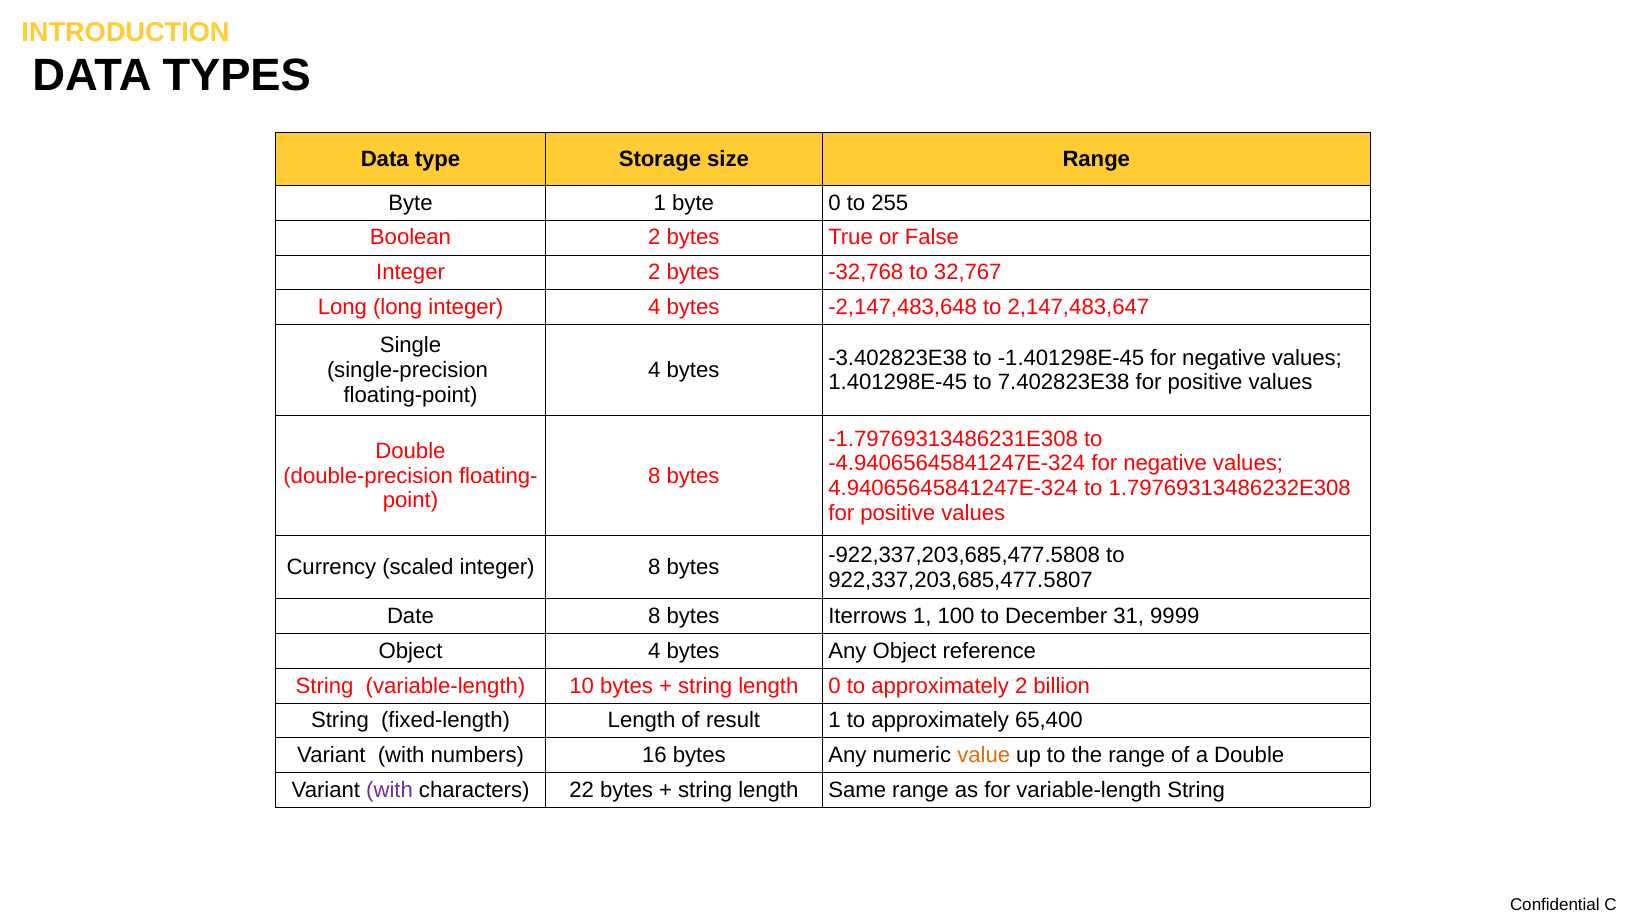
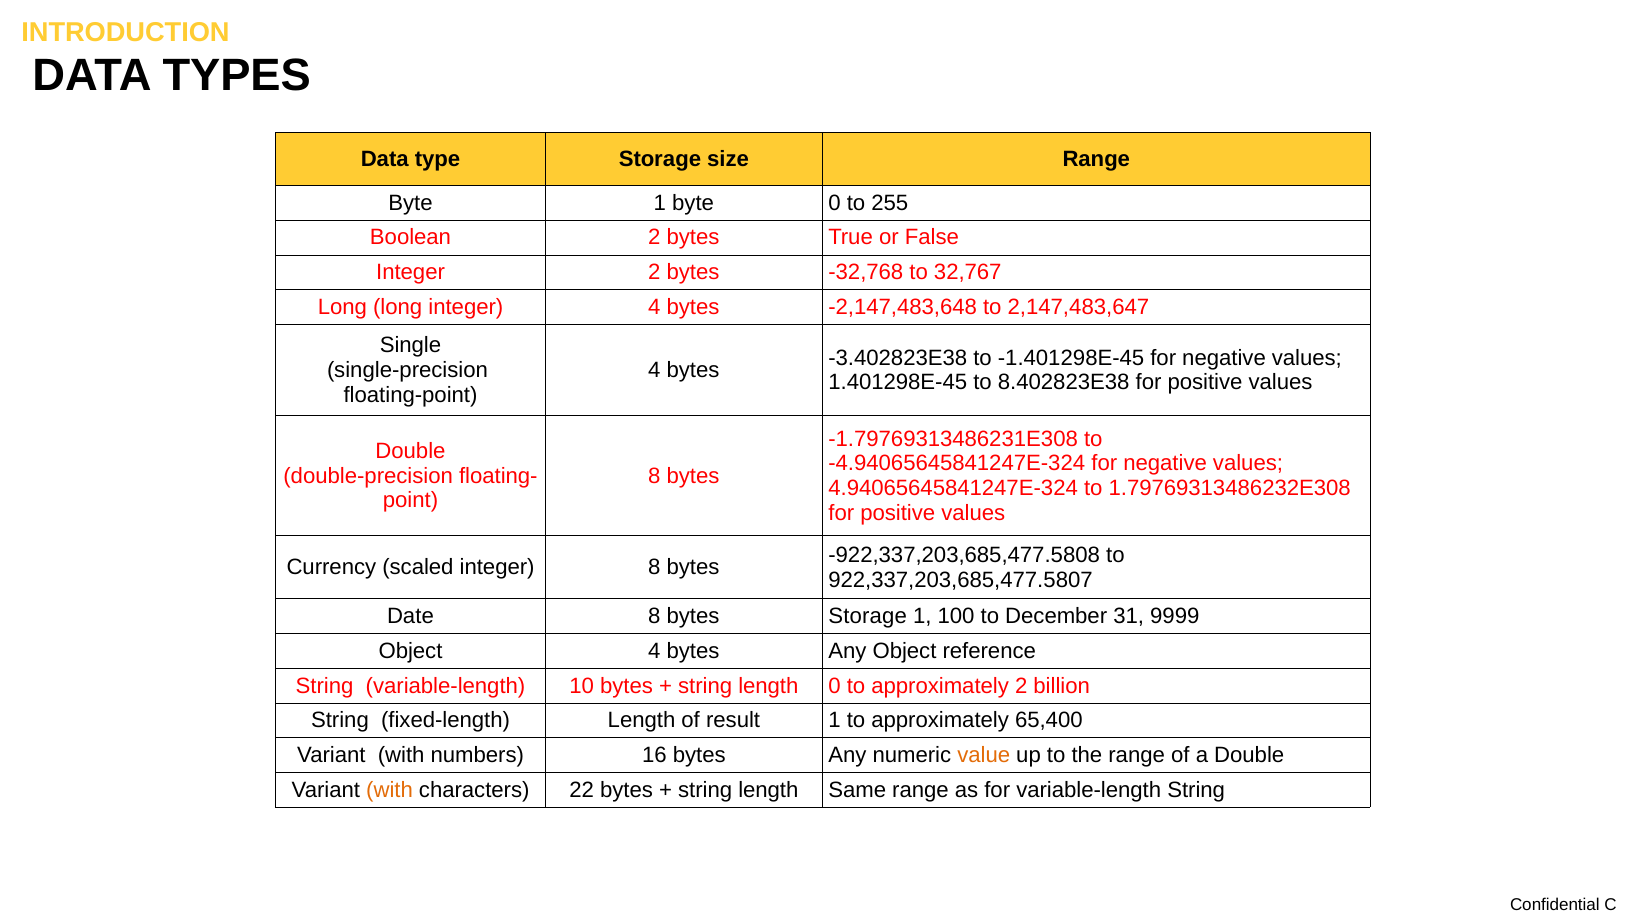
7.402823E38: 7.402823E38 -> 8.402823E38
bytes Iterrows: Iterrows -> Storage
with at (390, 790) colour: purple -> orange
